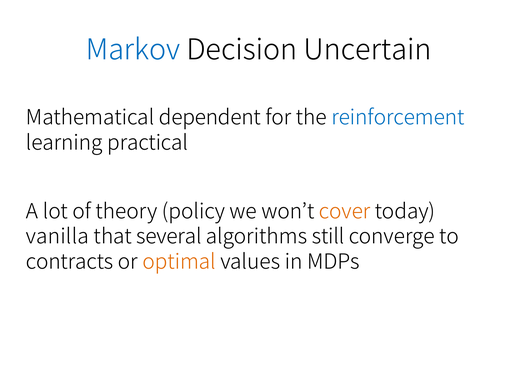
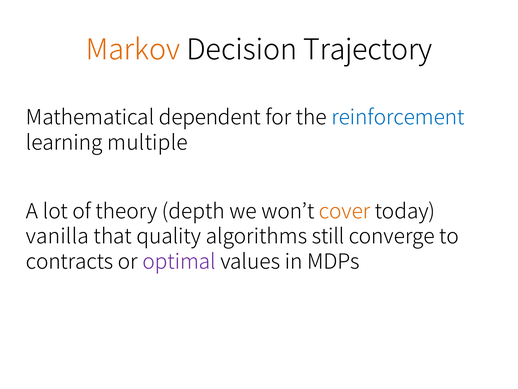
Markov colour: blue -> orange
Uncertain: Uncertain -> Trajectory
practical: practical -> multiple
policy: policy -> depth
several: several -> quality
optimal colour: orange -> purple
